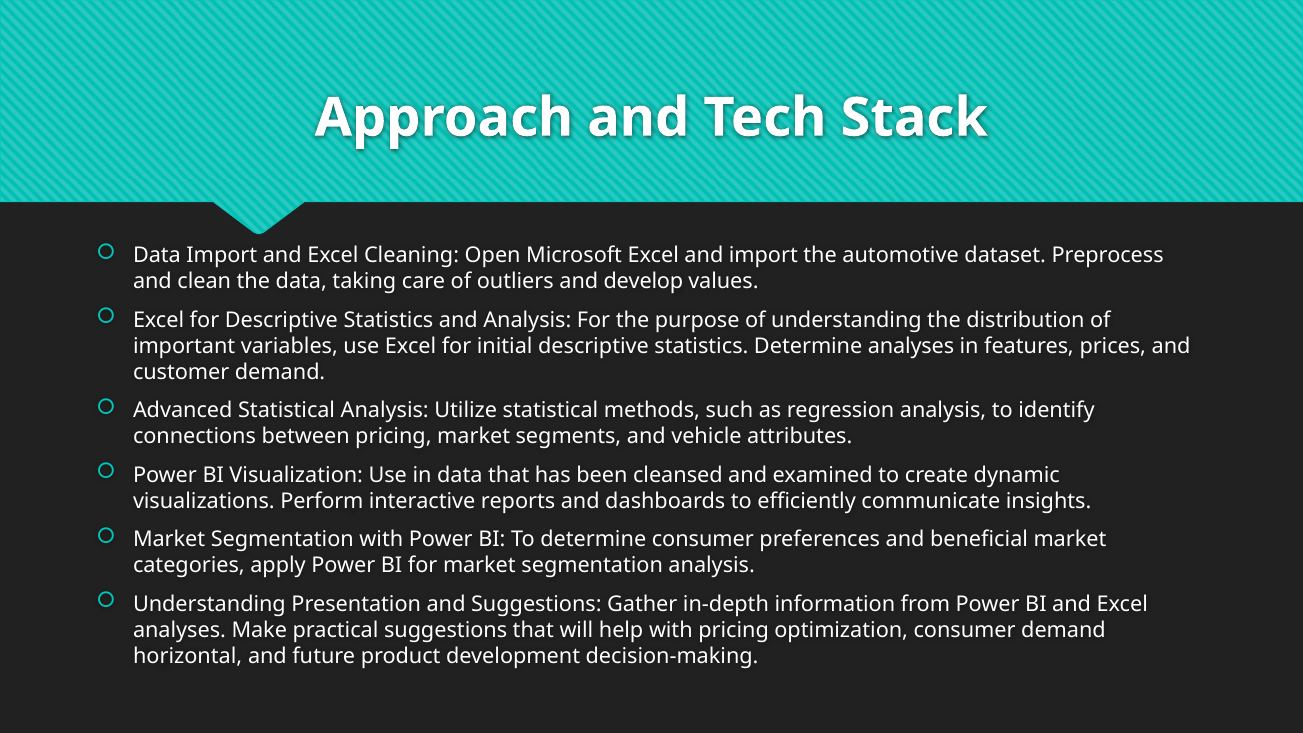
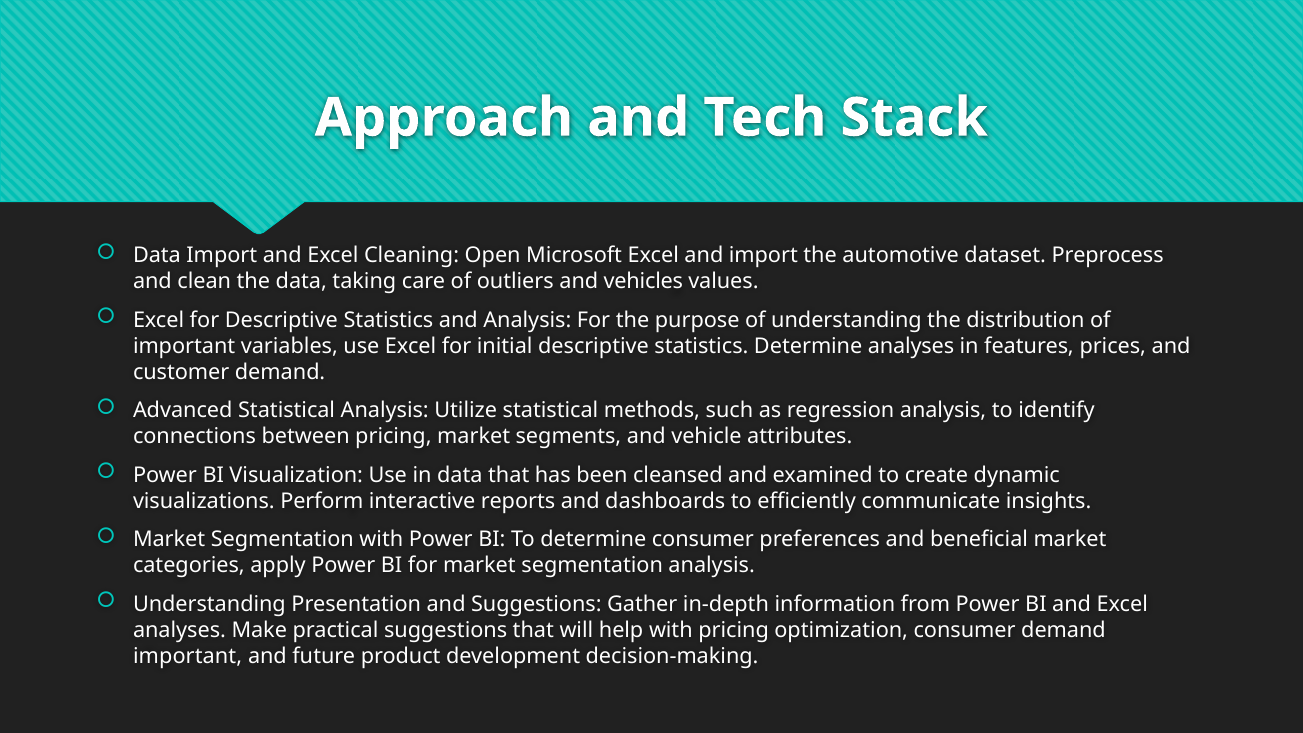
develop: develop -> vehicles
horizontal at (188, 656): horizontal -> important
